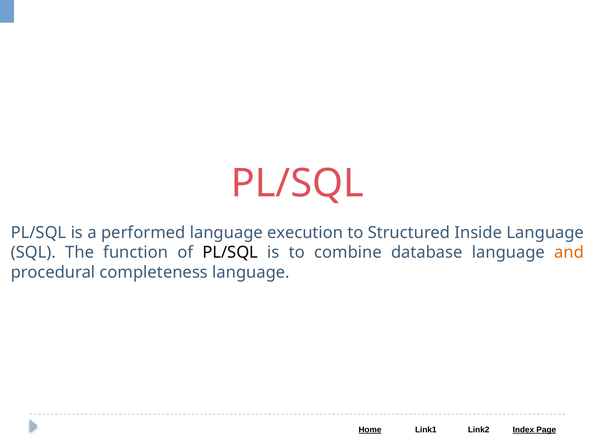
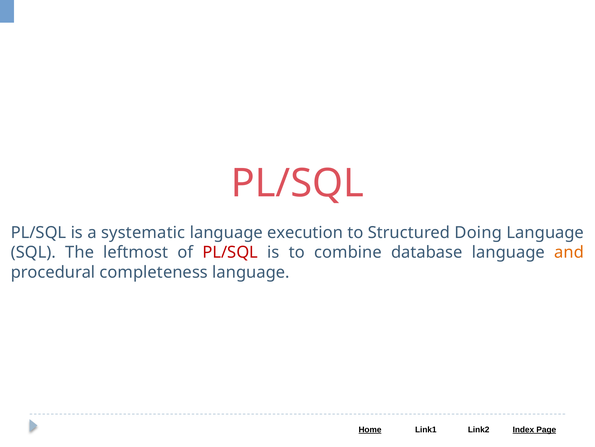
performed: performed -> systematic
Inside: Inside -> Doing
function: function -> leftmost
PL/SQL at (230, 252) colour: black -> red
